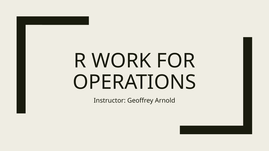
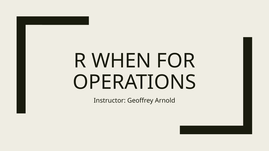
WORK: WORK -> WHEN
